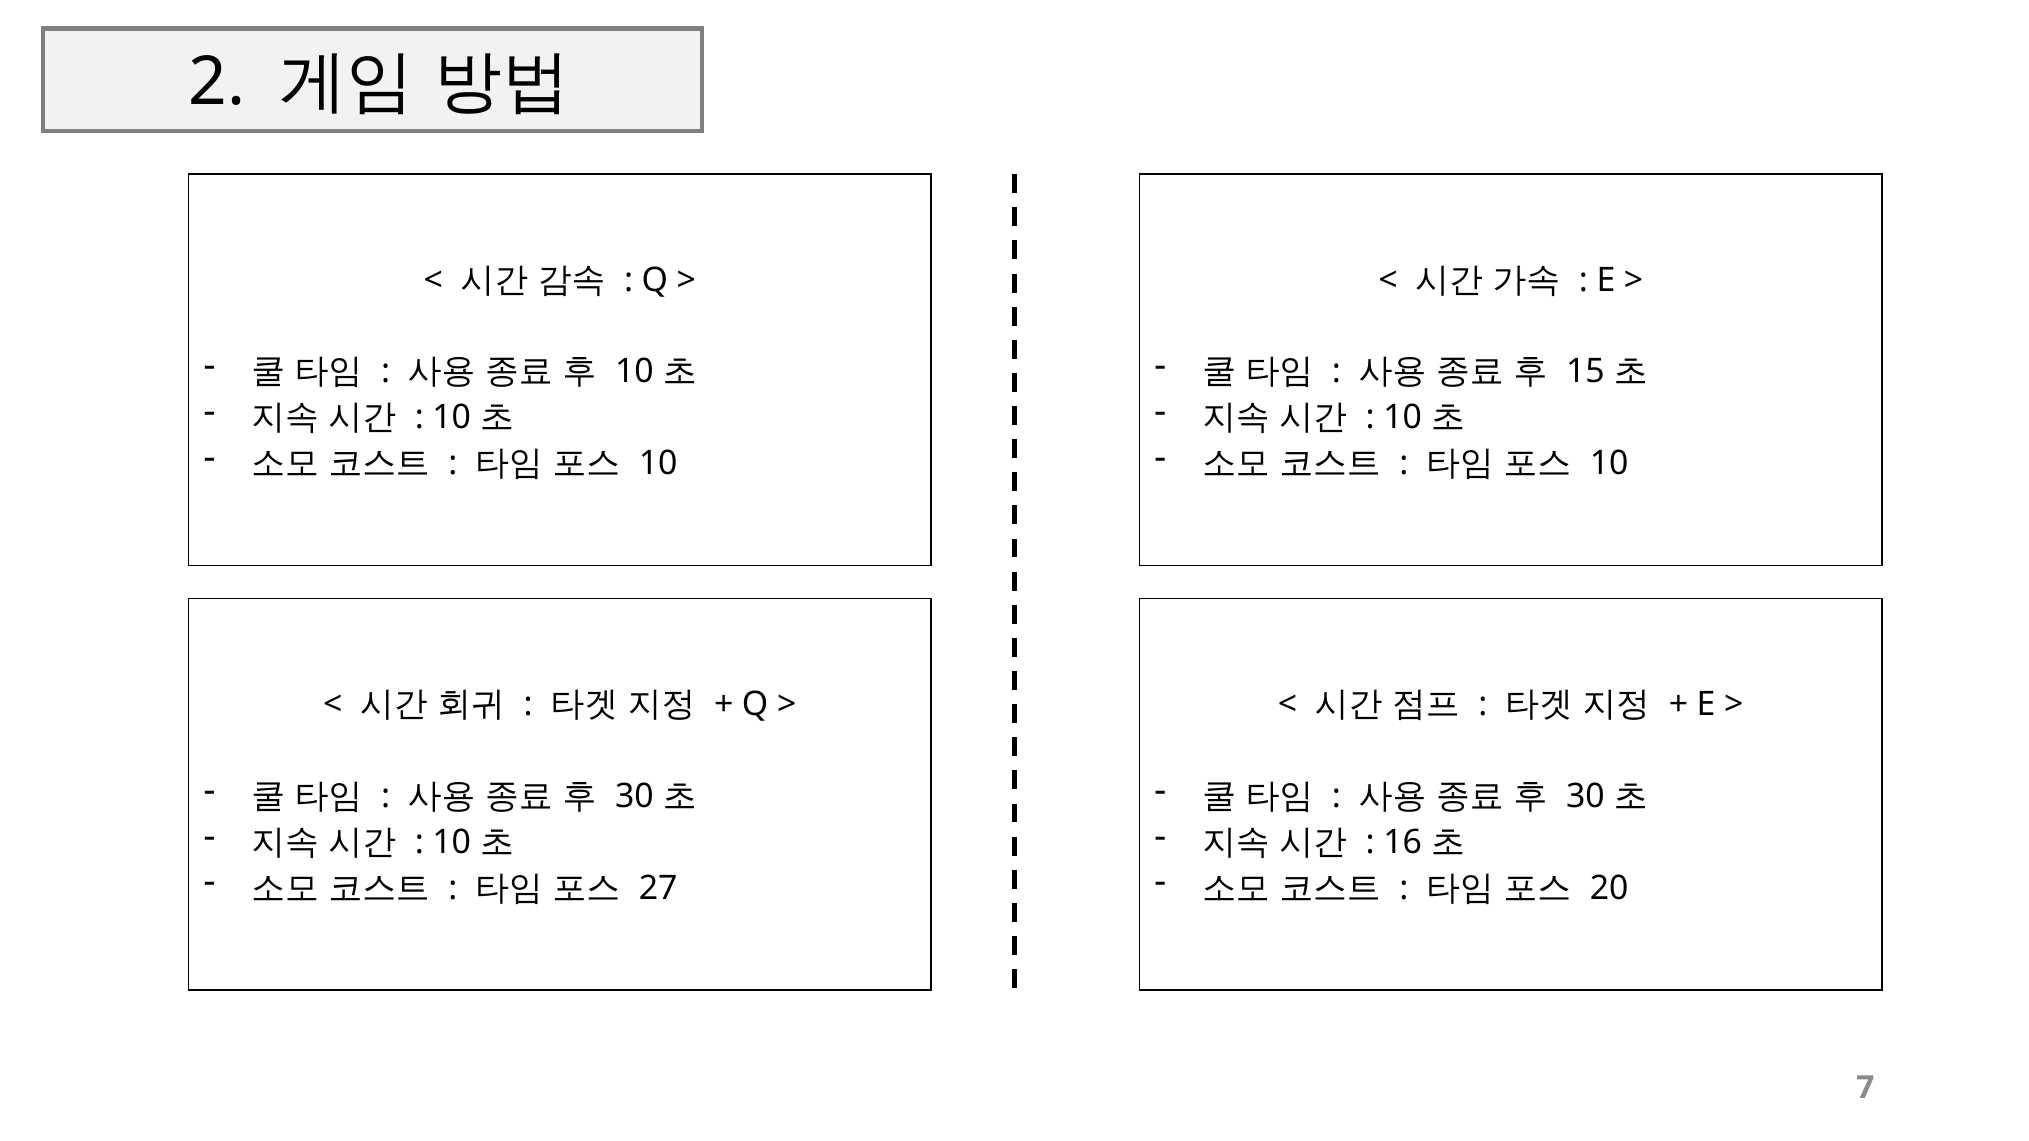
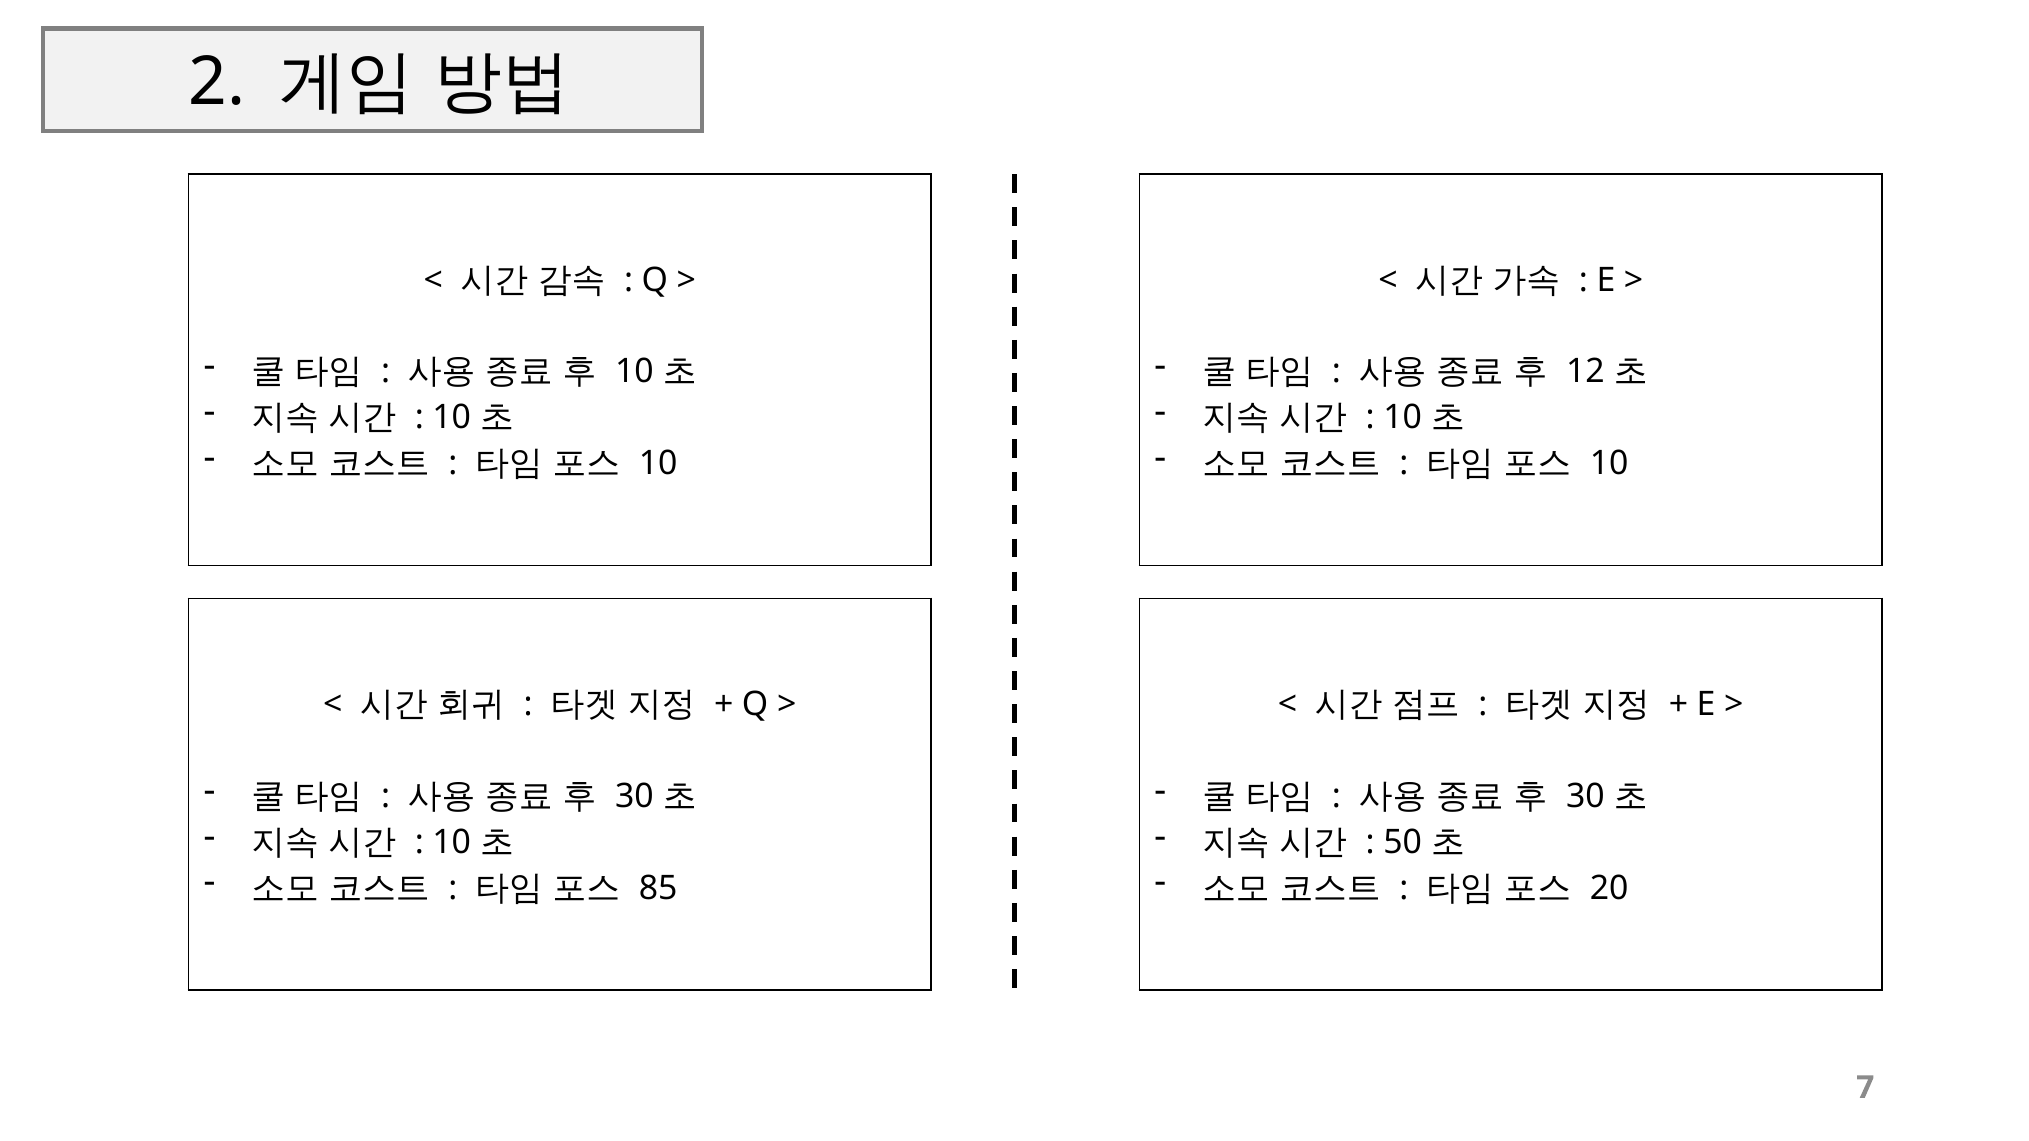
15: 15 -> 12
16: 16 -> 50
27: 27 -> 85
